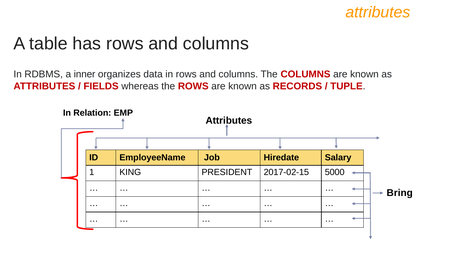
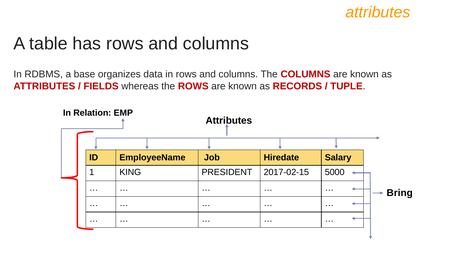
inner: inner -> base
